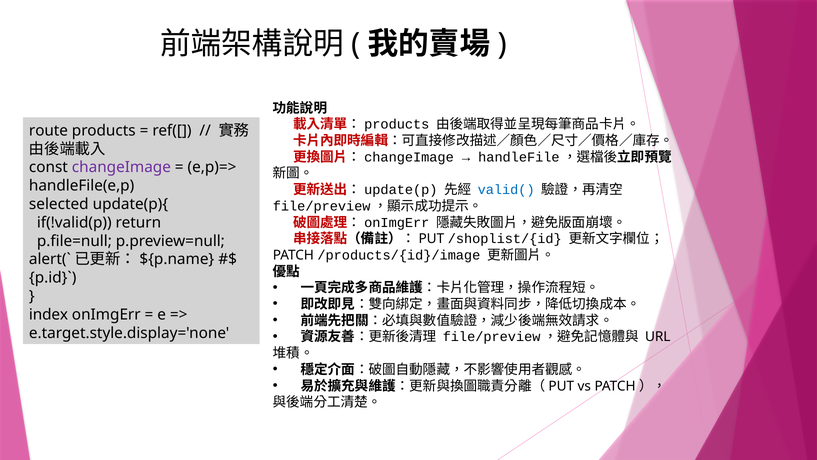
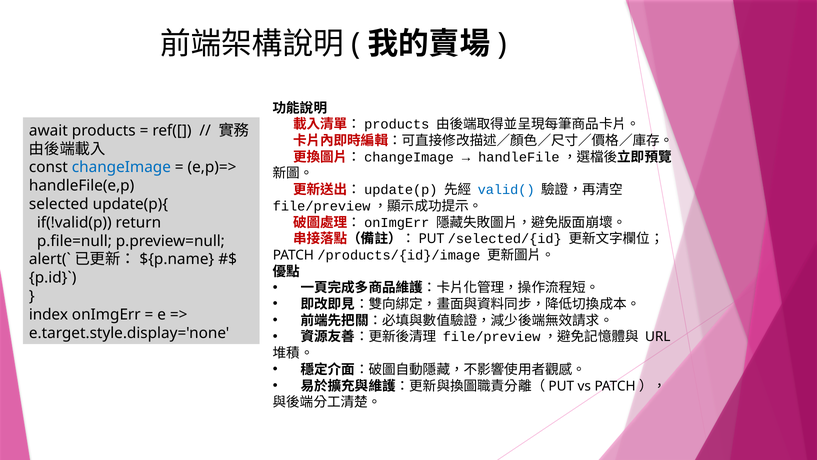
route: route -> await
changeImage colour: purple -> blue
/shoplist/{id: /shoplist/{id -> /selected/{id
